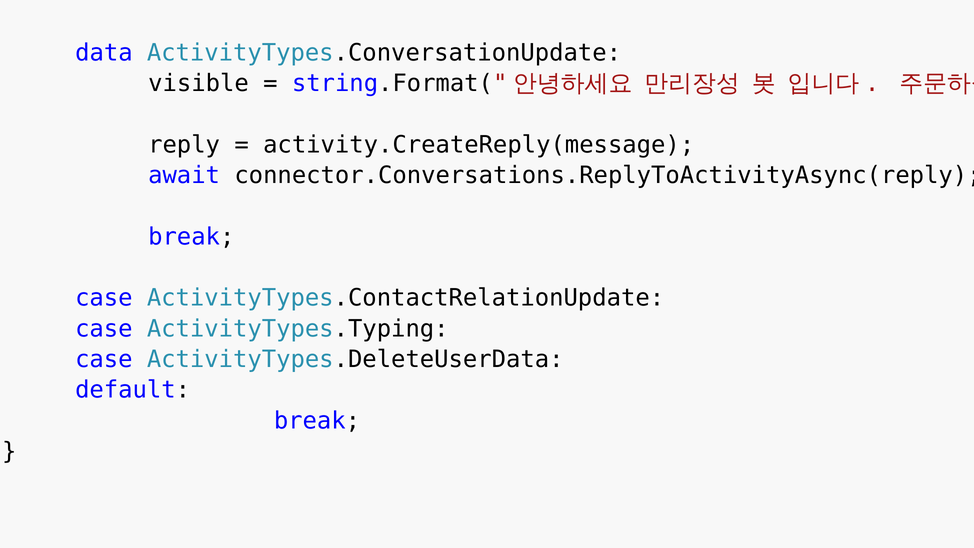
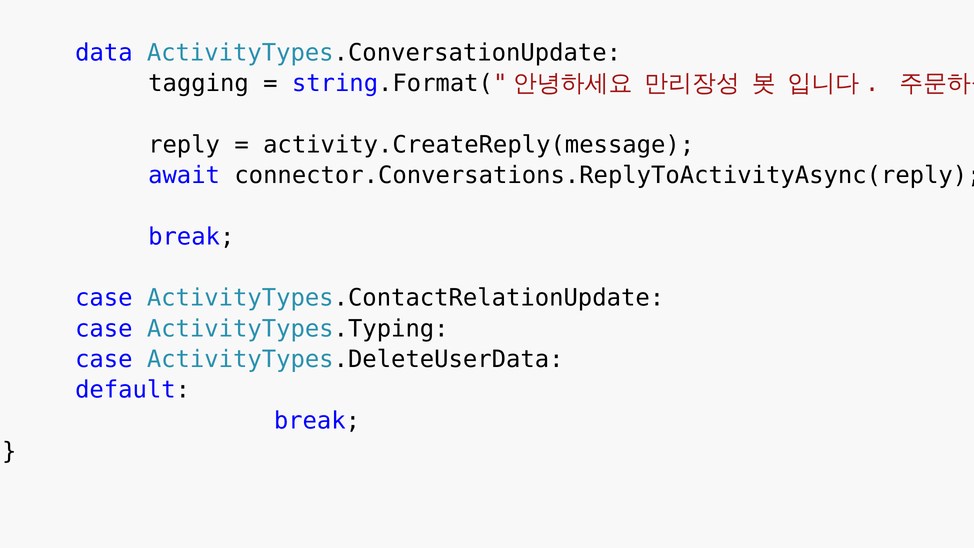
visible: visible -> tagging
